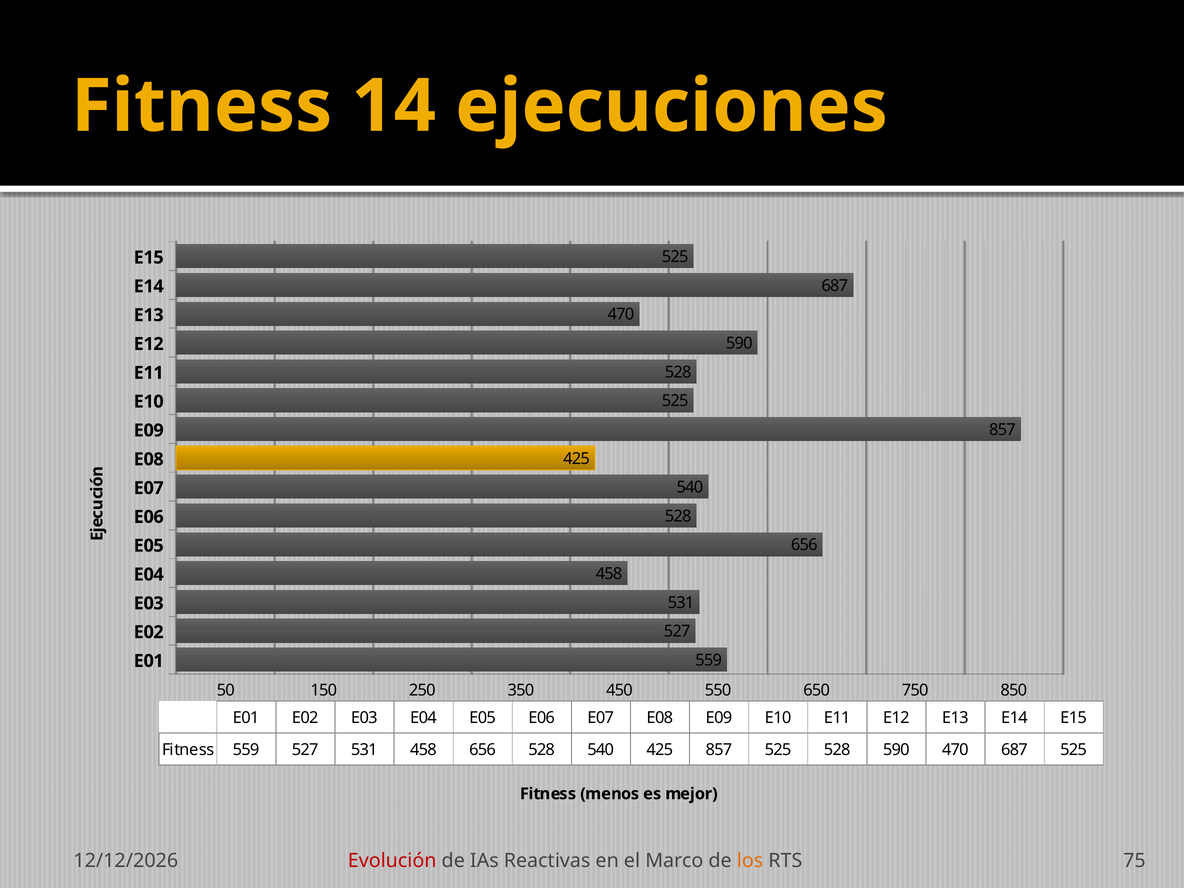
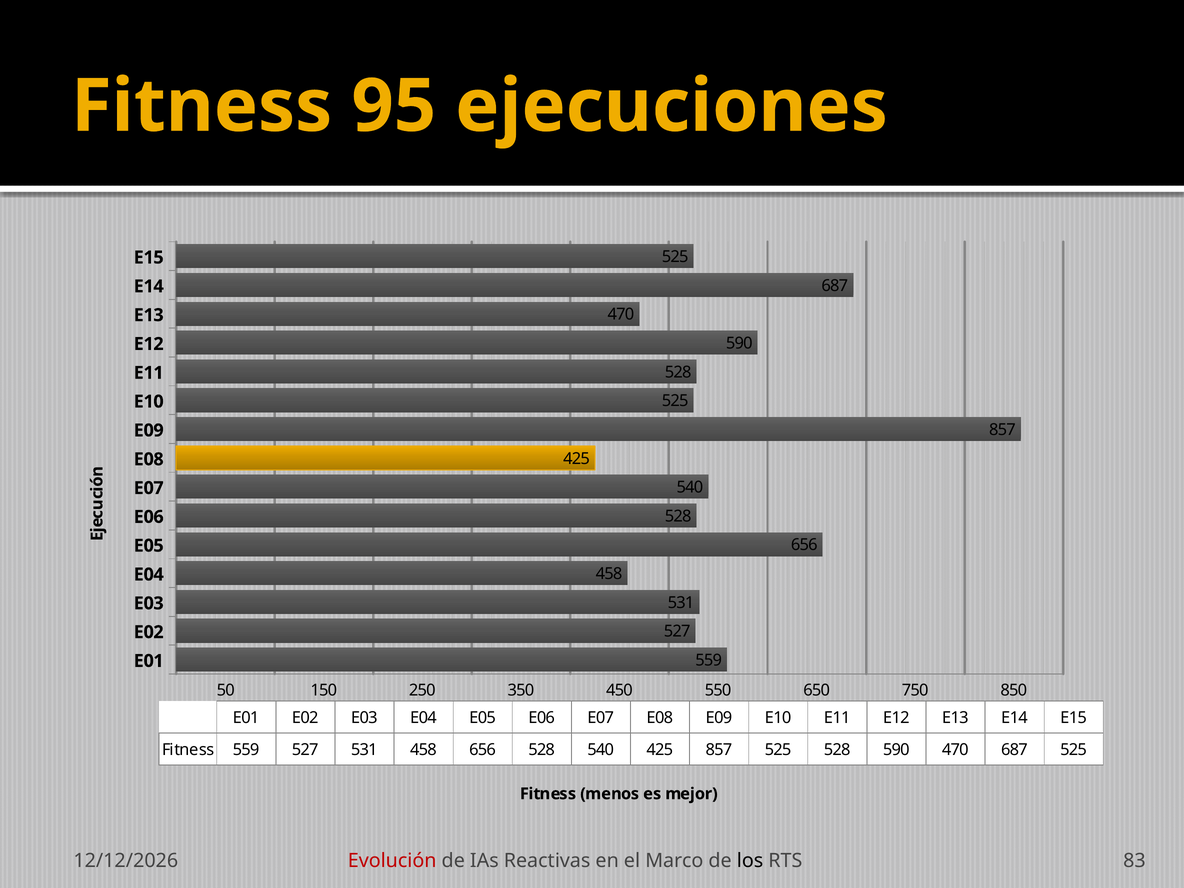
14: 14 -> 95
los colour: orange -> black
75: 75 -> 83
